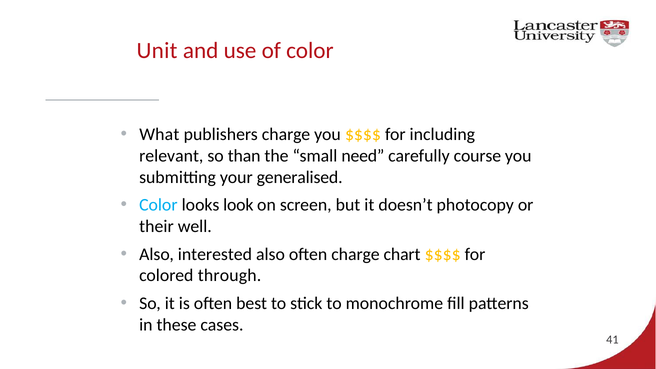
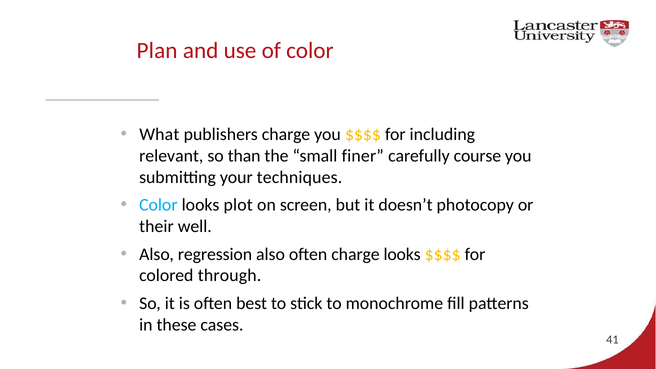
Unit: Unit -> Plan
need: need -> finer
generalised: generalised -> techniques
look: look -> plot
interested: interested -> regression
charge chart: chart -> looks
